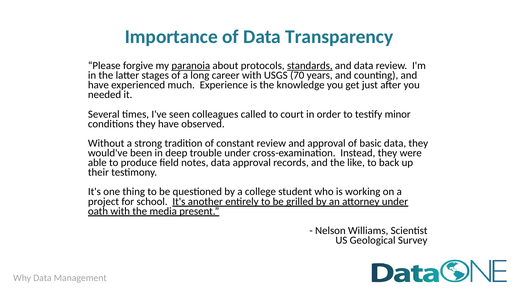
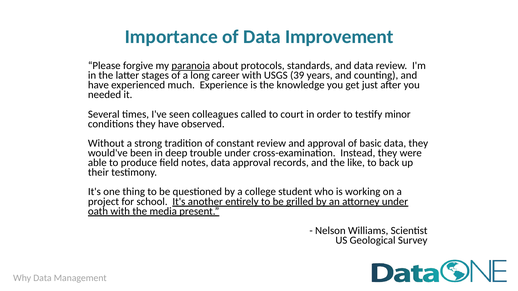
Transparency: Transparency -> Improvement
standards underline: present -> none
70: 70 -> 39
